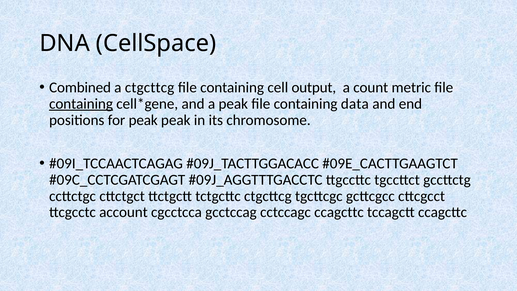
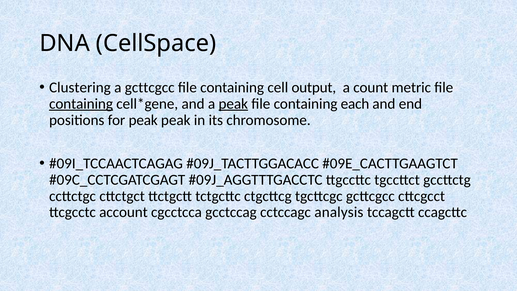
Combined: Combined -> Clustering
a ctgcttcg: ctgcttcg -> gcttcgcc
peak at (233, 104) underline: none -> present
data: data -> each
cctccagc ccagcttc: ccagcttc -> analysis
